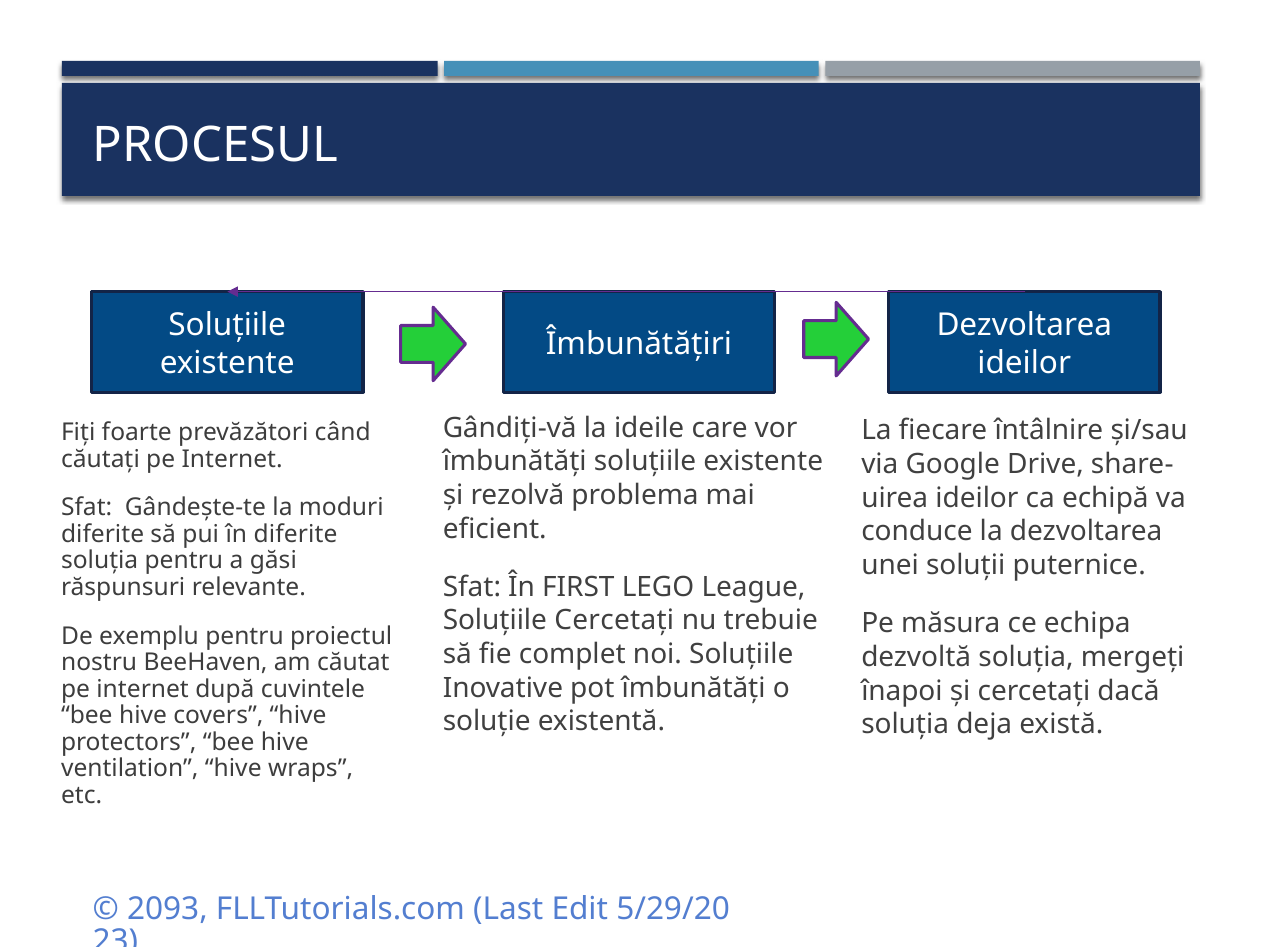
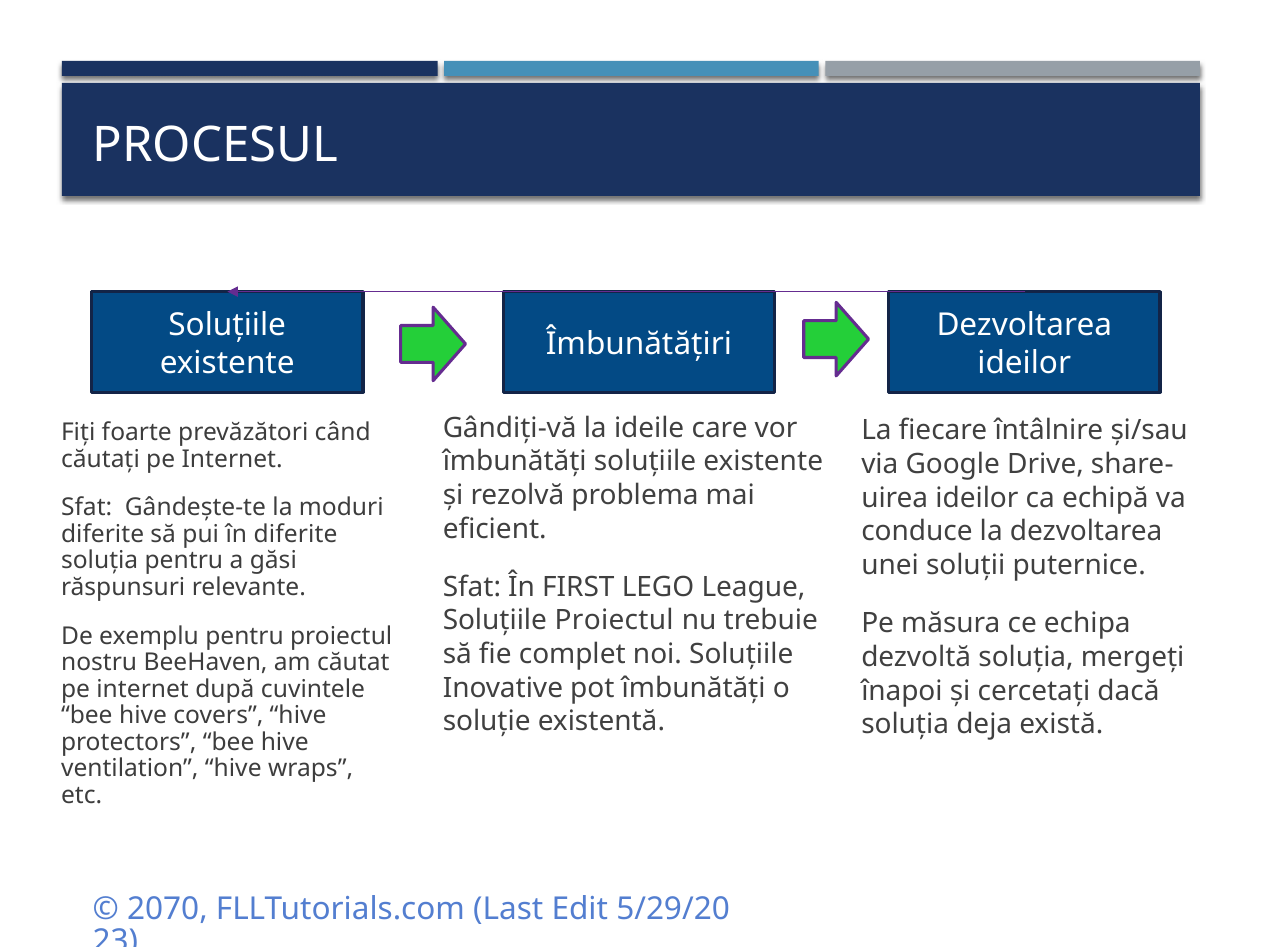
Soluțiile Cercetați: Cercetați -> Proiectul
2093: 2093 -> 2070
